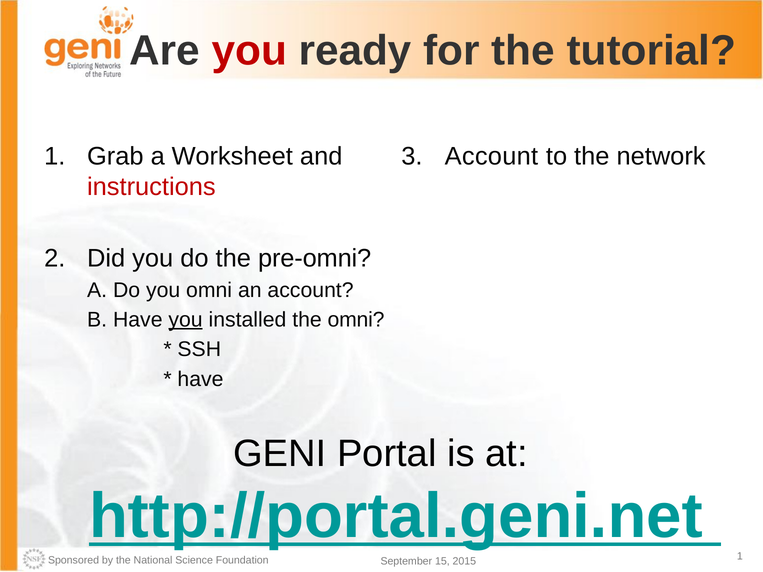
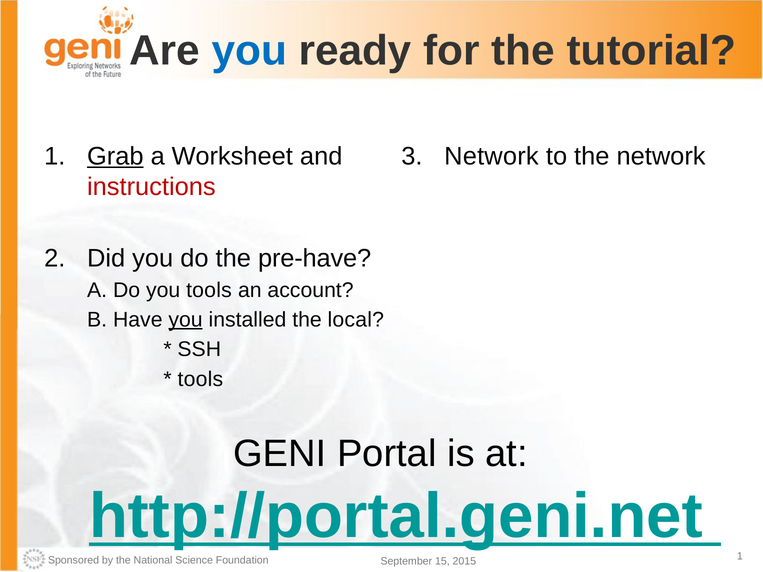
you at (249, 51) colour: red -> blue
Grab underline: none -> present
Account at (491, 157): Account -> Network
pre-omni: pre-omni -> pre-have
you omni: omni -> tools
the omni: omni -> local
have at (200, 379): have -> tools
